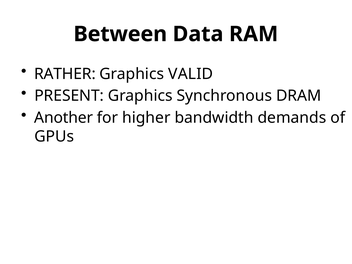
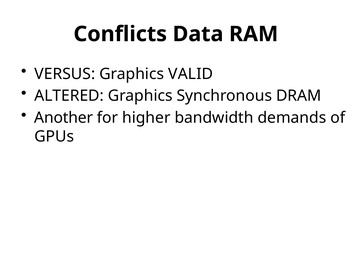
Between: Between -> Conflicts
RATHER: RATHER -> VERSUS
PRESENT: PRESENT -> ALTERED
